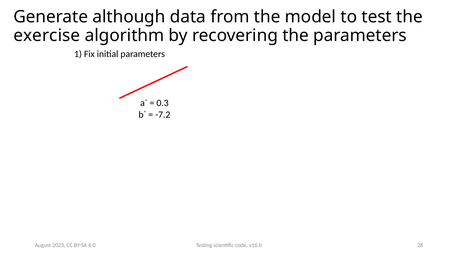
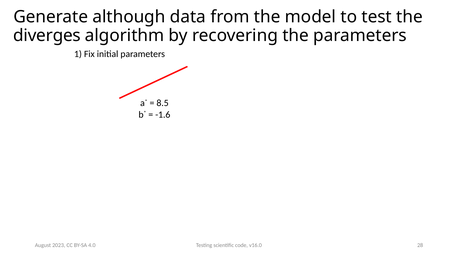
exercise: exercise -> diverges
0.3: 0.3 -> 8.5
-7.2: -7.2 -> -1.6
